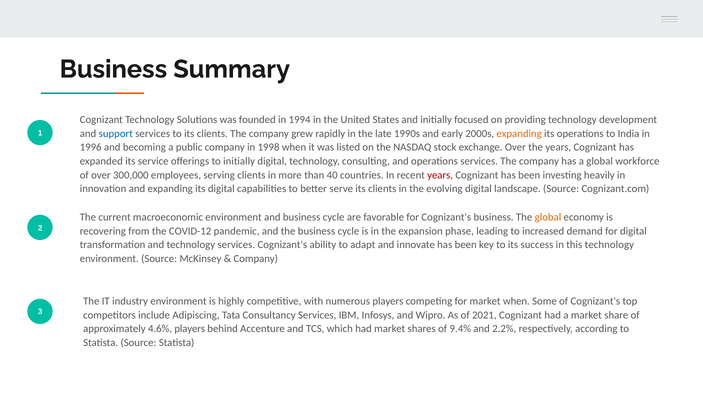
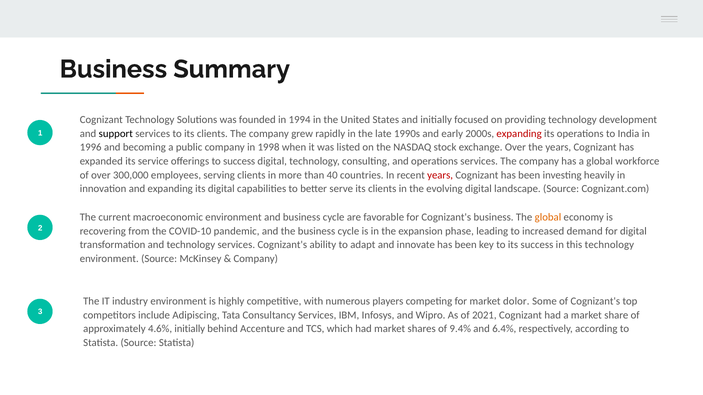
support colour: blue -> black
expanding at (519, 134) colour: orange -> red
to initially: initially -> success
COVID-12: COVID-12 -> COVID-10
market when: when -> dolor
4.6% players: players -> initially
2.2%: 2.2% -> 6.4%
